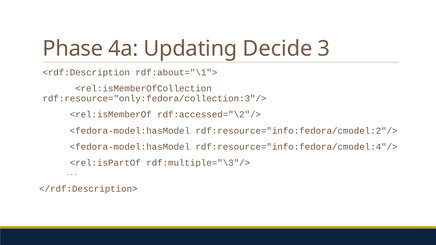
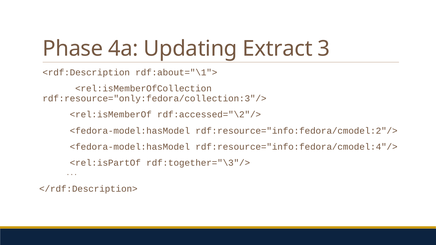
Decide: Decide -> Extract
rdf:multiple="\3"/>: rdf:multiple="\3"/> -> rdf:together="\3"/>
